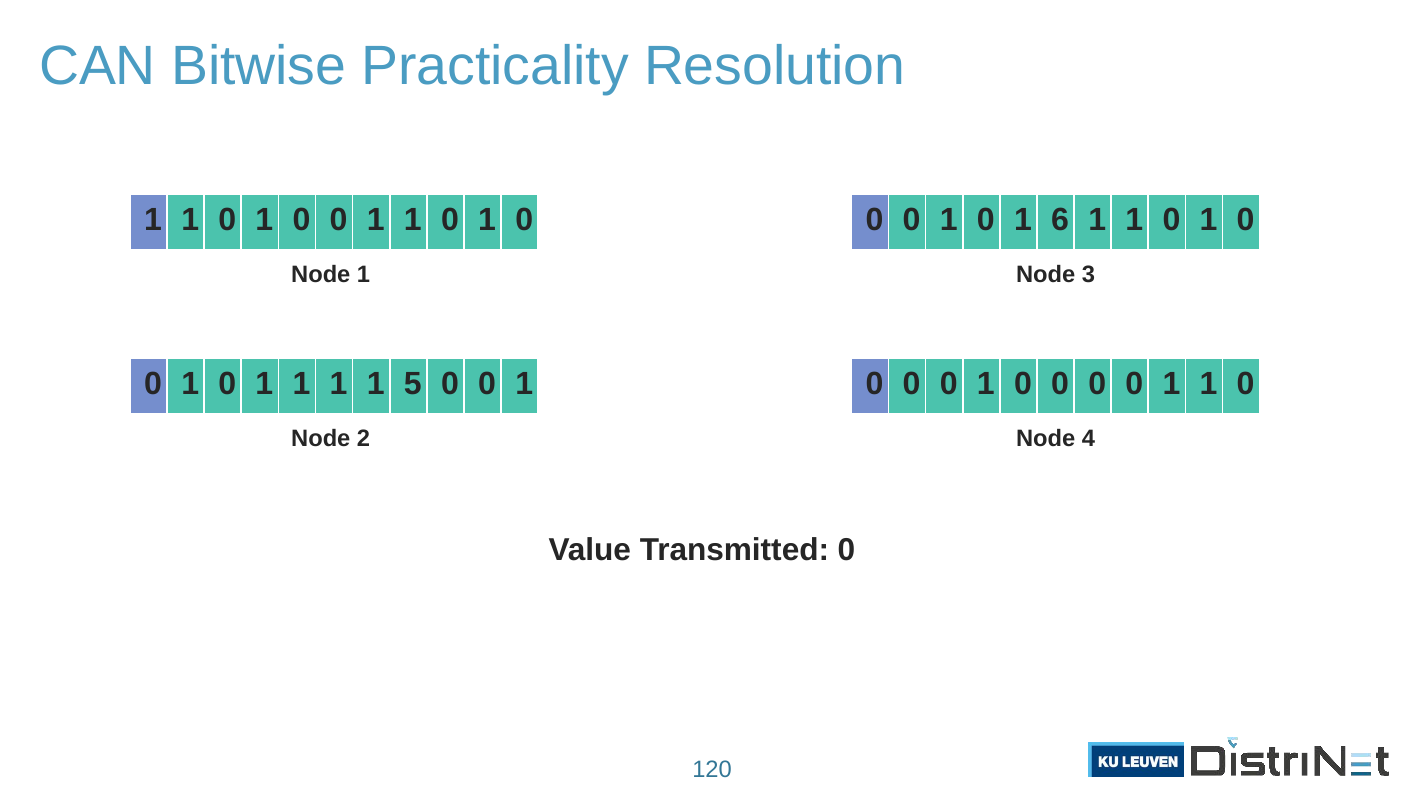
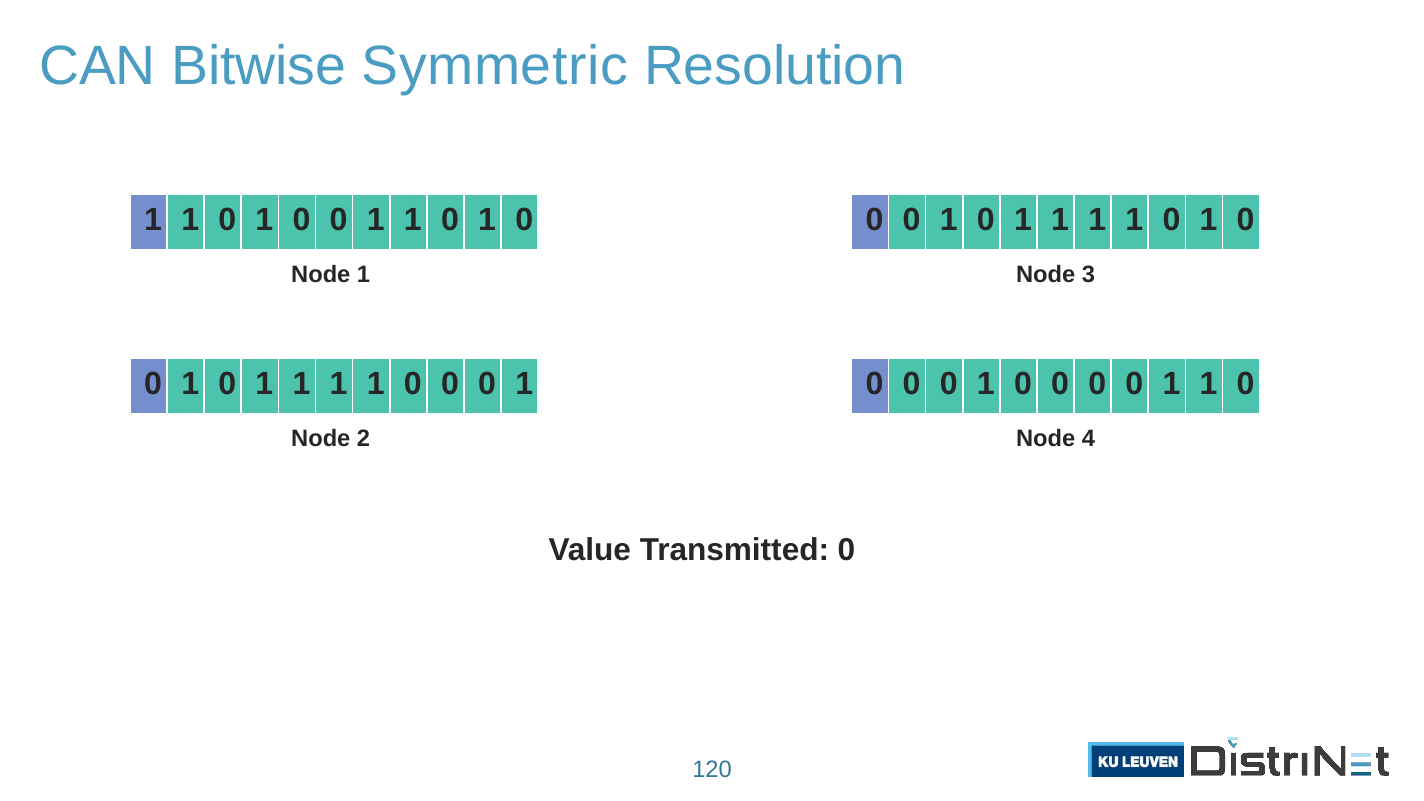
Practicality: Practicality -> Symmetric
6 at (1060, 220): 6 -> 1
5 at (413, 384): 5 -> 0
